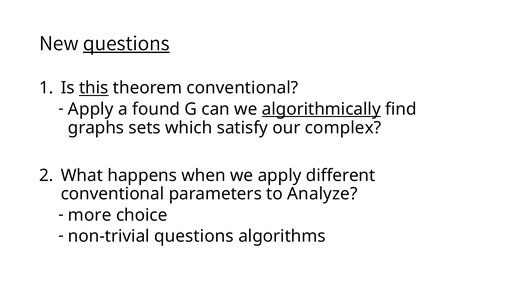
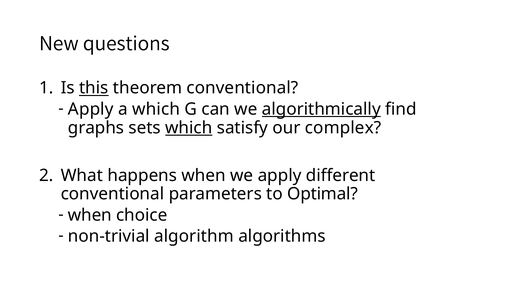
questions at (126, 43) underline: present -> none
a found: found -> which
which at (189, 128) underline: none -> present
Analyze: Analyze -> Optimal
more at (90, 215): more -> when
non-trivial questions: questions -> algorithm
